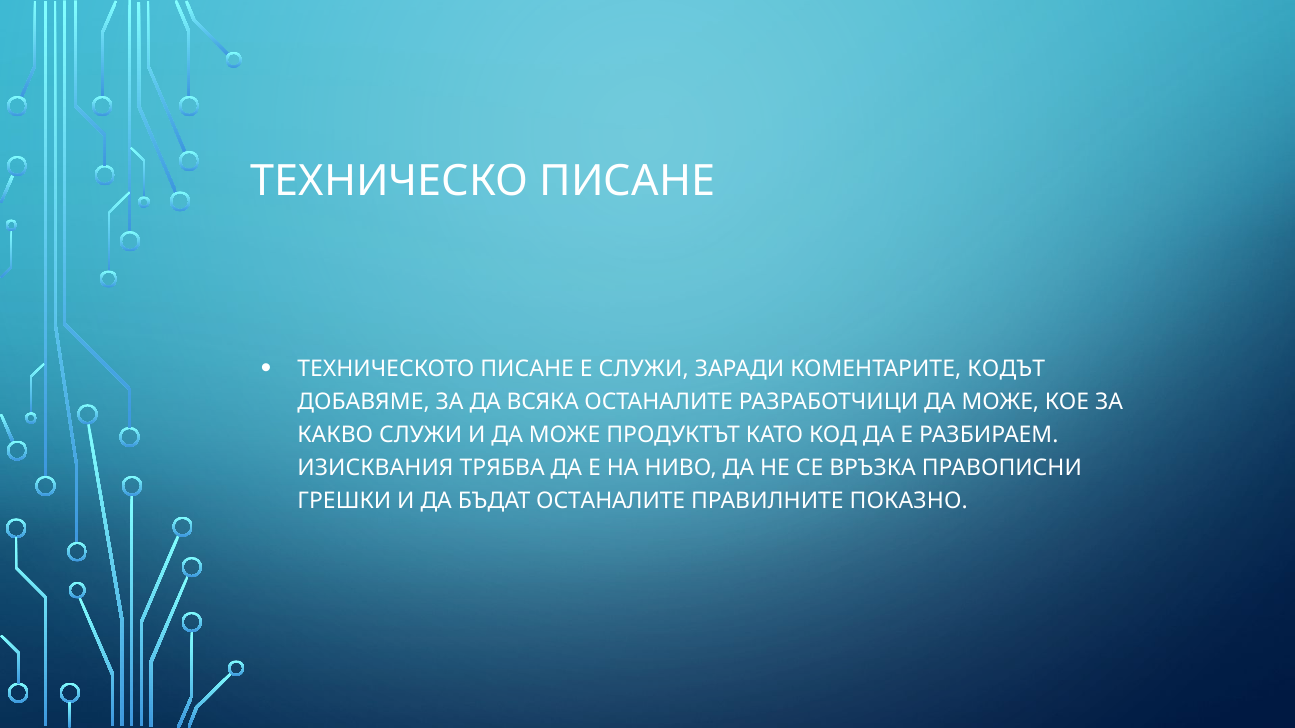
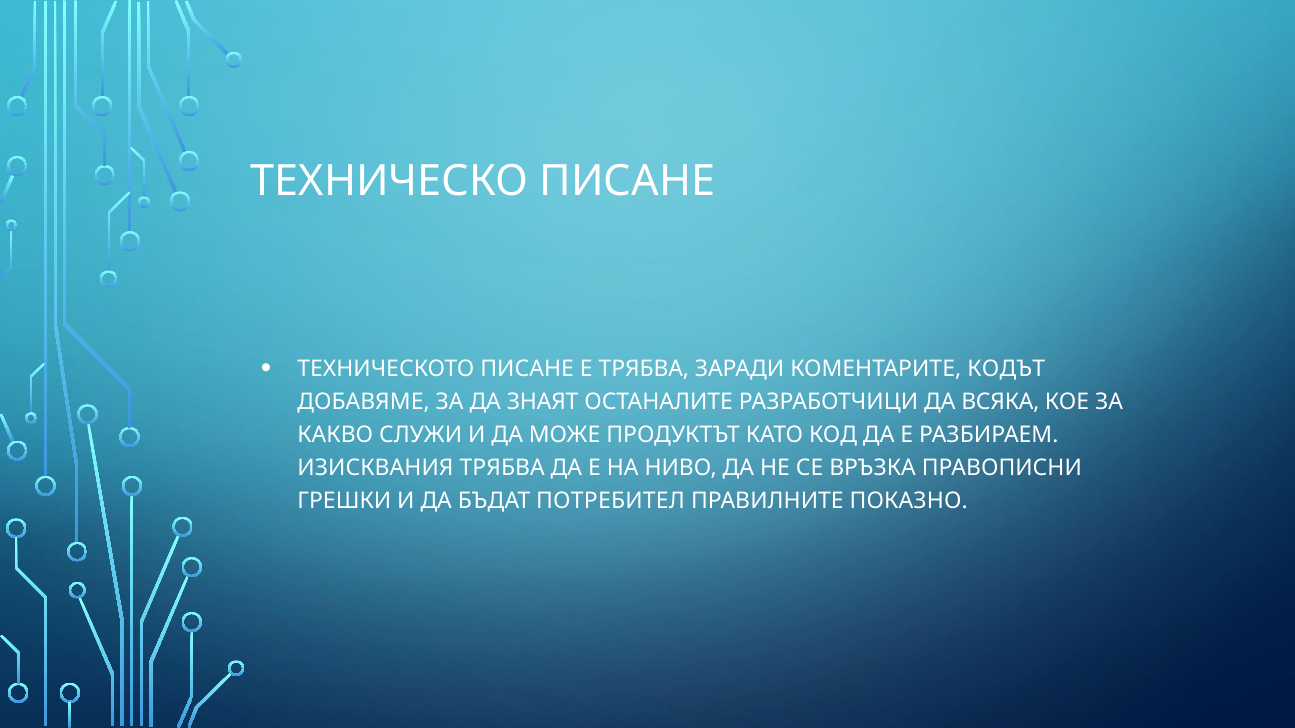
Е СЛУЖИ: СЛУЖИ -> ТРЯБВА
ВСЯКА: ВСЯКА -> ЗНАЯТ
РАЗРАБОТЧИЦИ ДА МОЖЕ: МОЖЕ -> ВСЯКА
БЪДАТ ОСТАНАЛИТЕ: ОСТАНАЛИТЕ -> ПОТРЕБИТЕЛ
